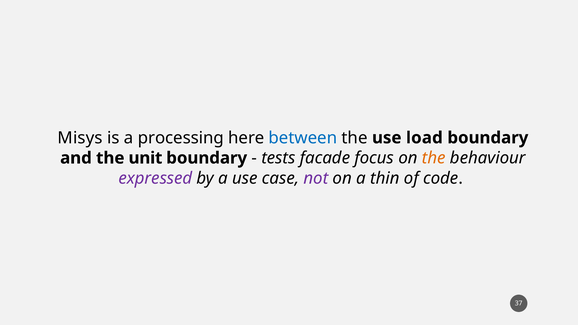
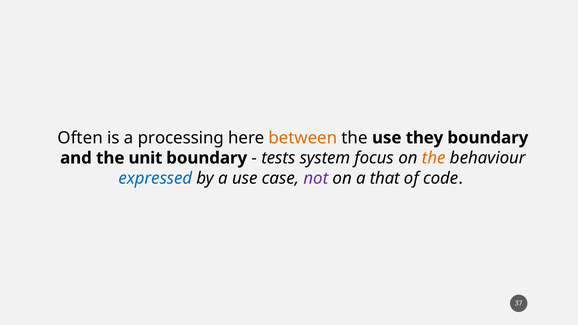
Misys: Misys -> Often
between colour: blue -> orange
load: load -> they
facade: facade -> system
expressed colour: purple -> blue
thin: thin -> that
